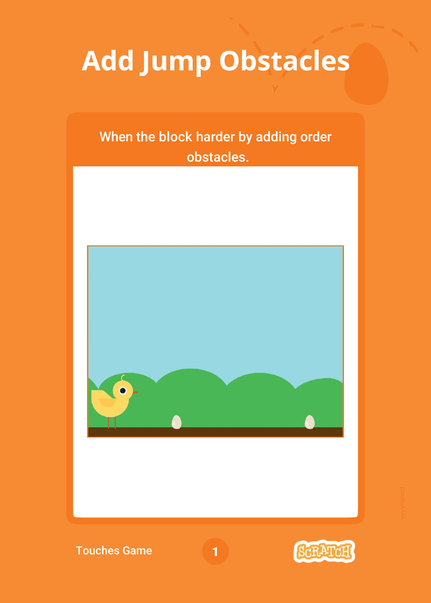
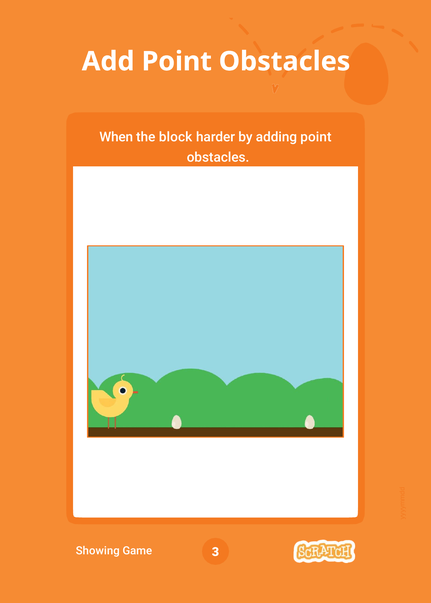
Add Jump: Jump -> Point
adding order: order -> point
Touches: Touches -> Showing
1: 1 -> 3
